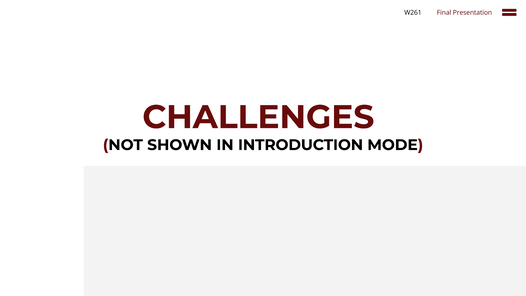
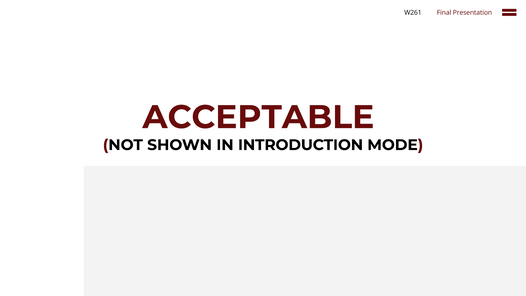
CHALLENGES: CHALLENGES -> ACCEPTABLE
